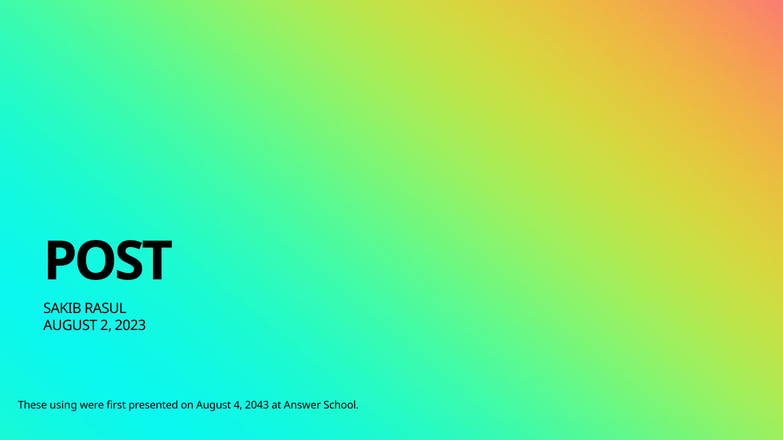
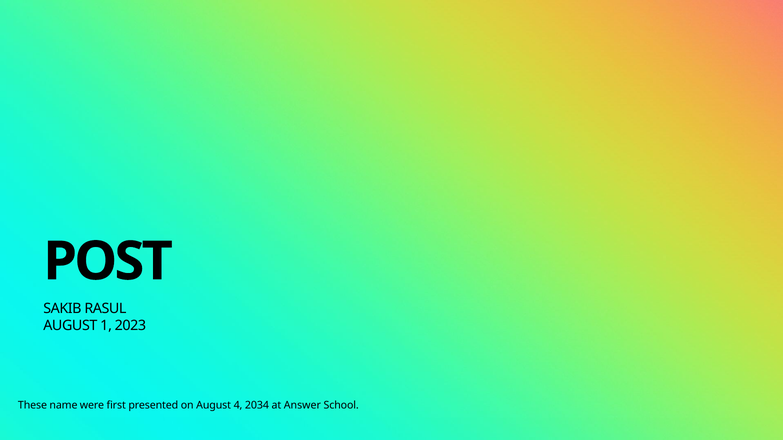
2: 2 -> 1
using: using -> name
2043: 2043 -> 2034
